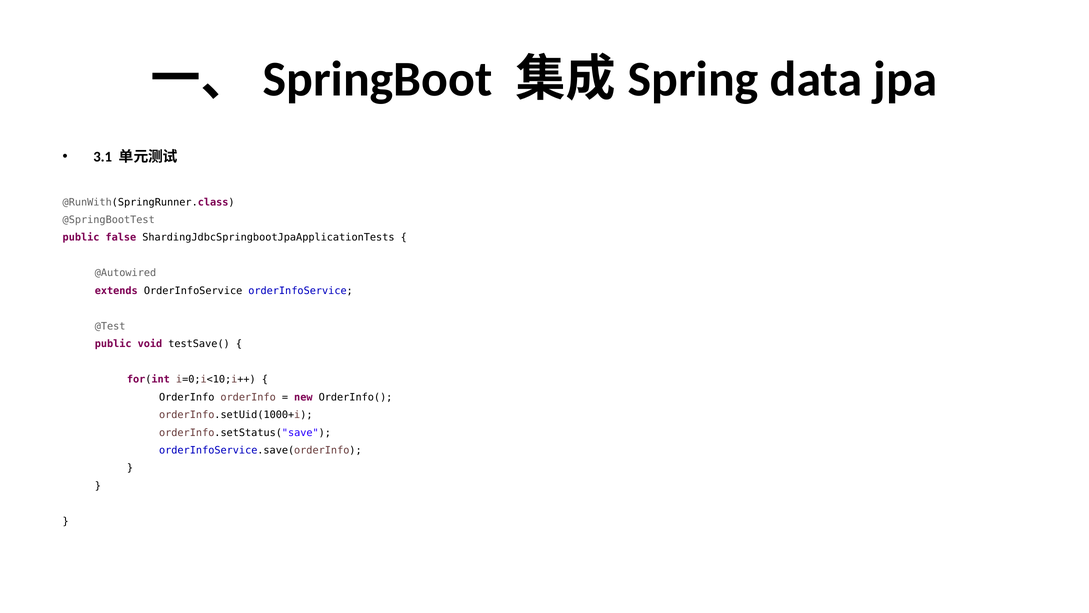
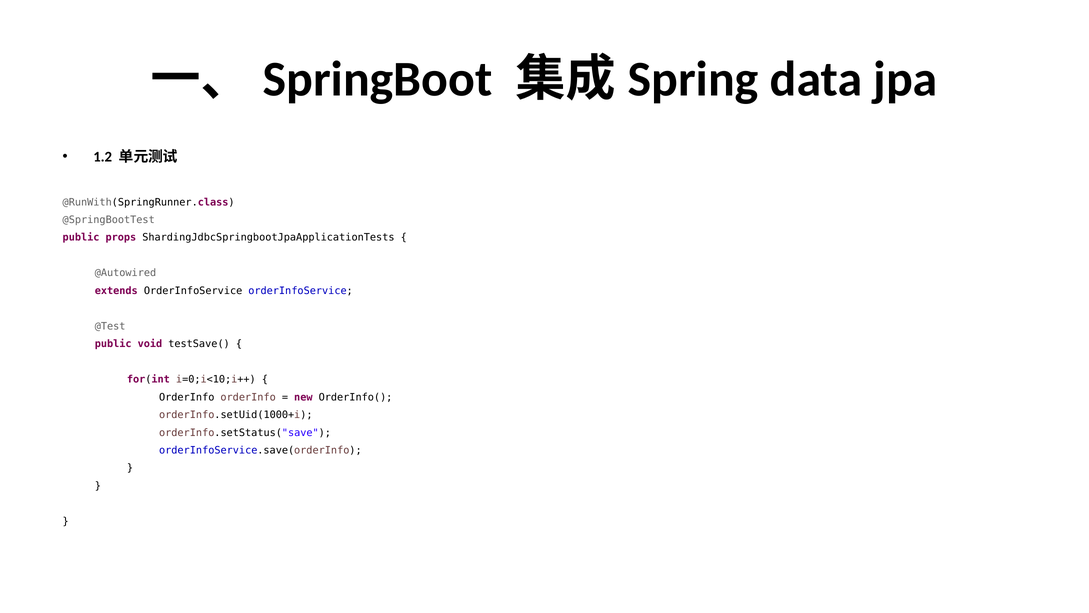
3.1: 3.1 -> 1.2
false: false -> props
